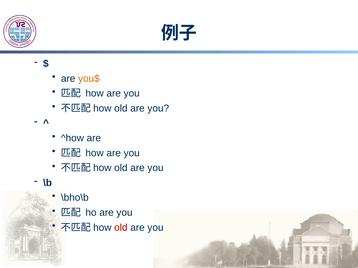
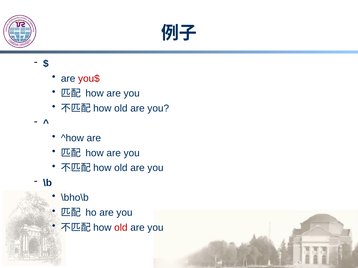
you$ colour: orange -> red
